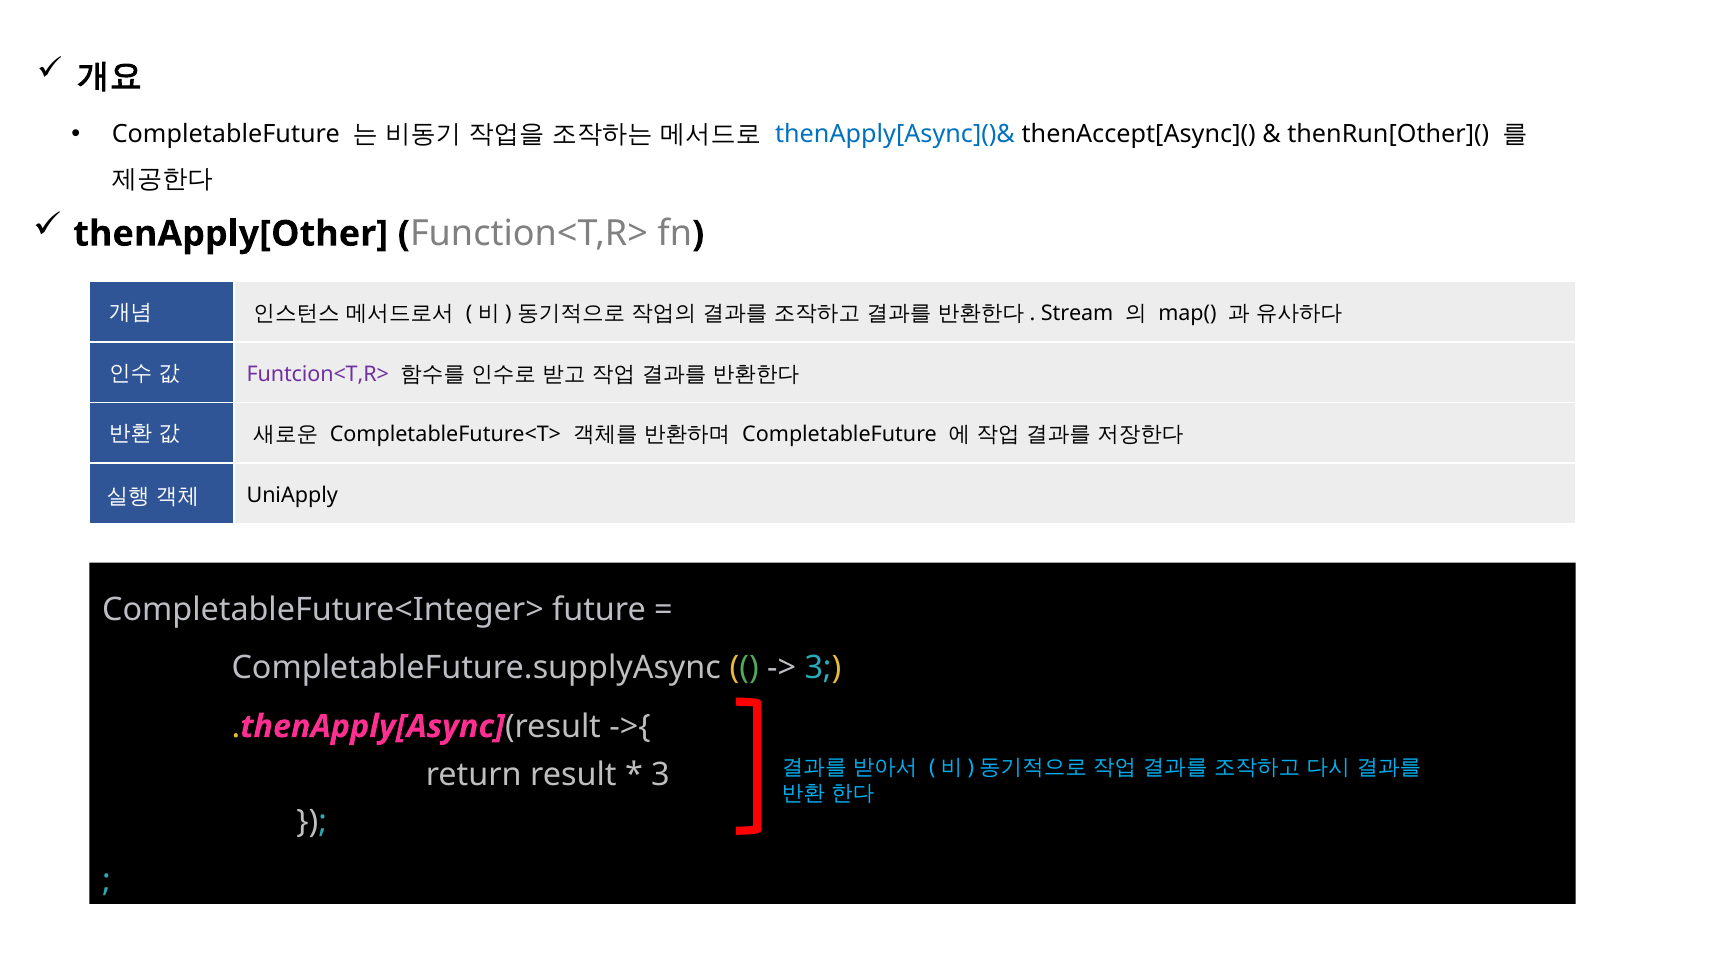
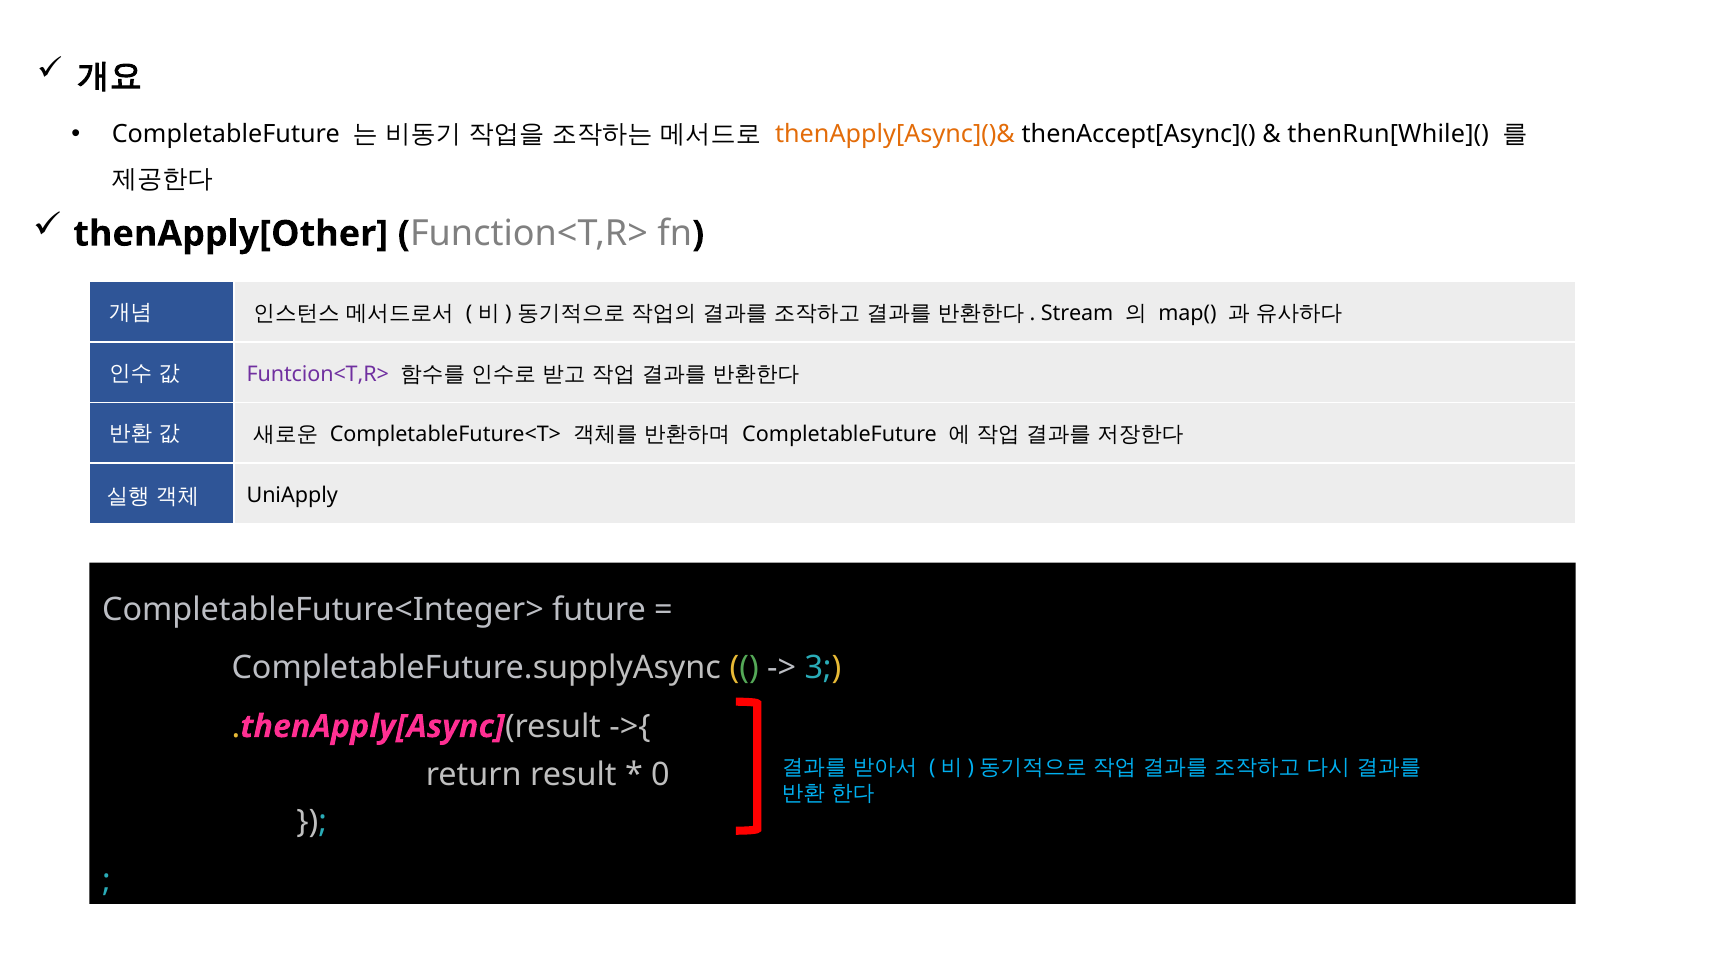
thenApply[Async]()& colour: blue -> orange
thenRun[Other](: thenRun[Other]( -> thenRun[While](
3 at (660, 774): 3 -> 0
